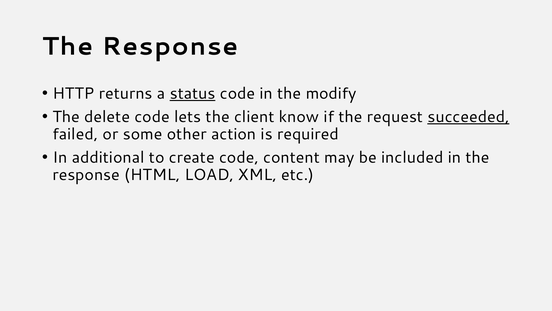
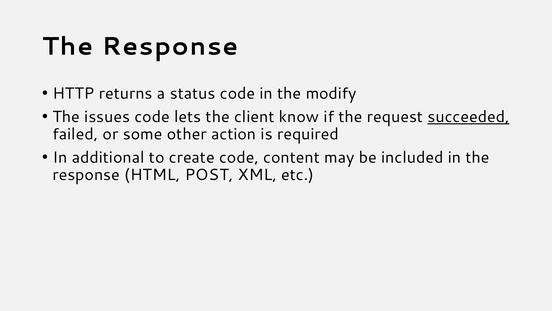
status underline: present -> none
delete: delete -> issues
LOAD: LOAD -> POST
